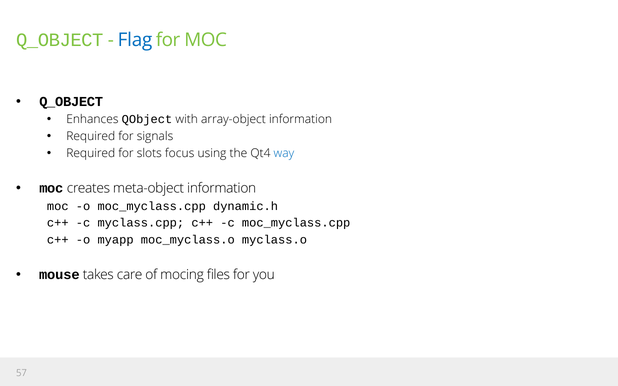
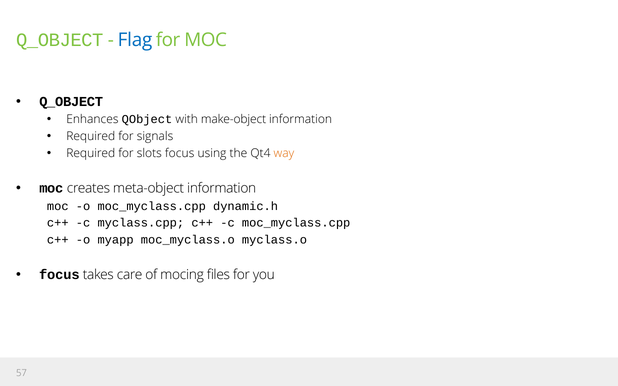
array-object: array-object -> make-object
way colour: blue -> orange
mouse at (59, 275): mouse -> focus
